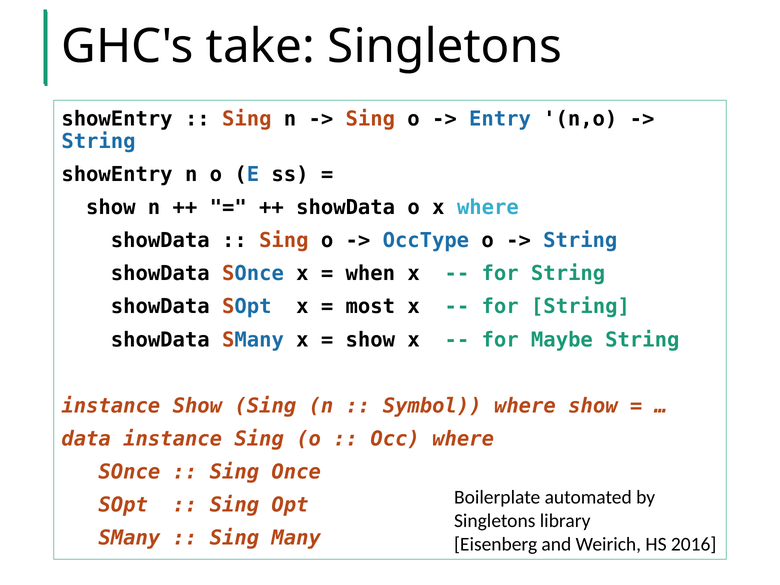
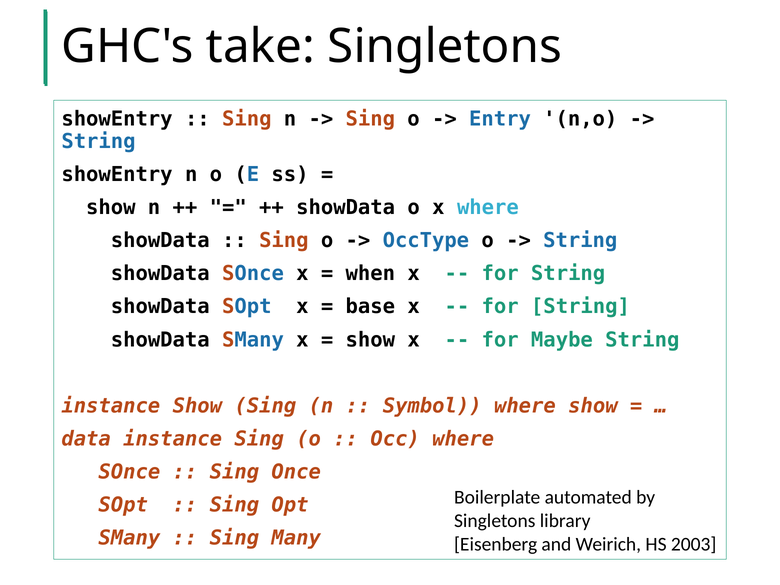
most: most -> base
2016: 2016 -> 2003
